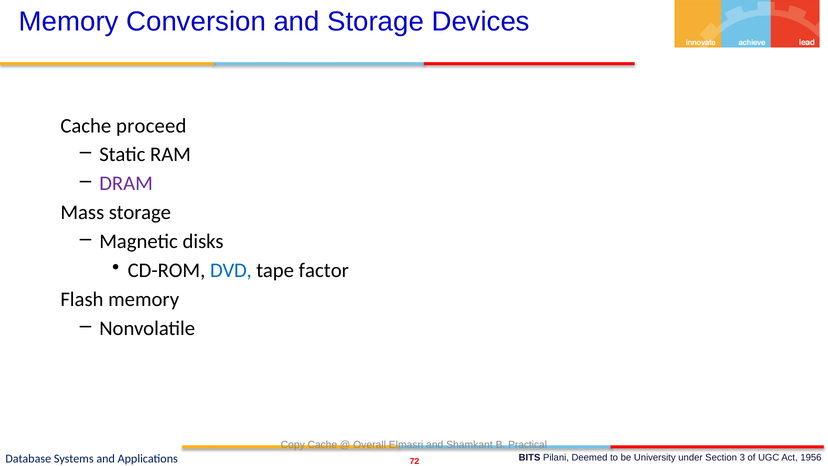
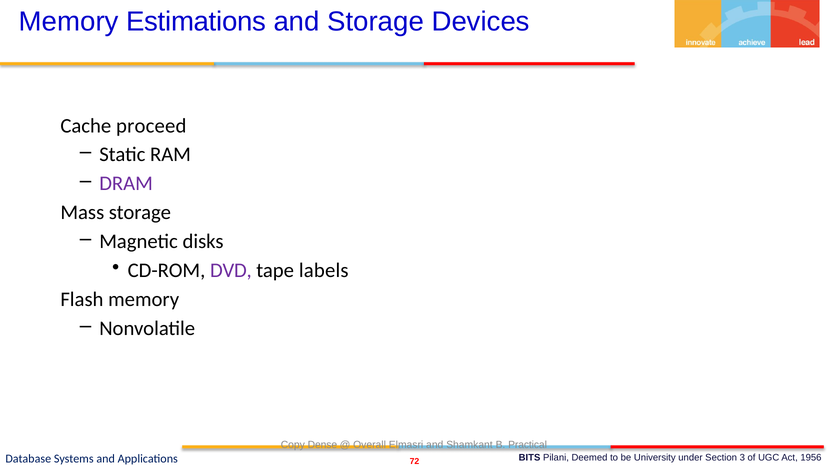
Conversion: Conversion -> Estimations
DVD colour: blue -> purple
factor: factor -> labels
Copy Cache: Cache -> Dense
